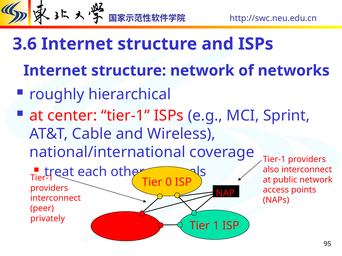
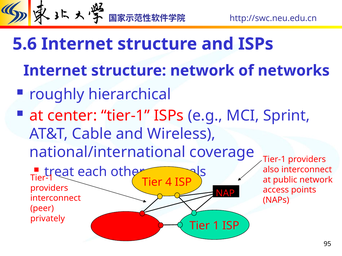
3.6: 3.6 -> 5.6
0: 0 -> 4
